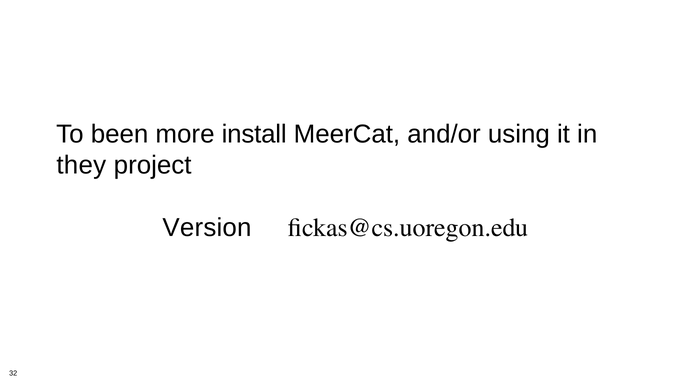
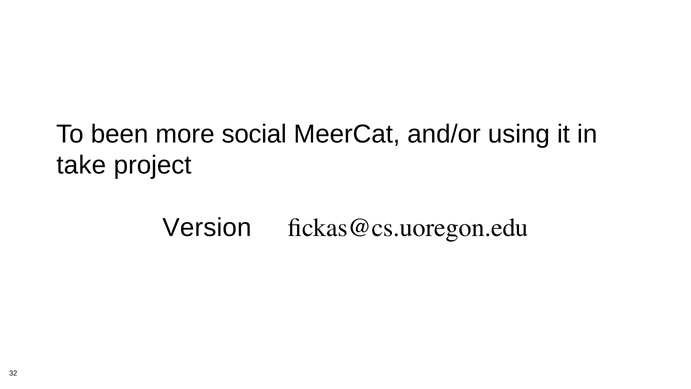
install: install -> social
they: they -> take
